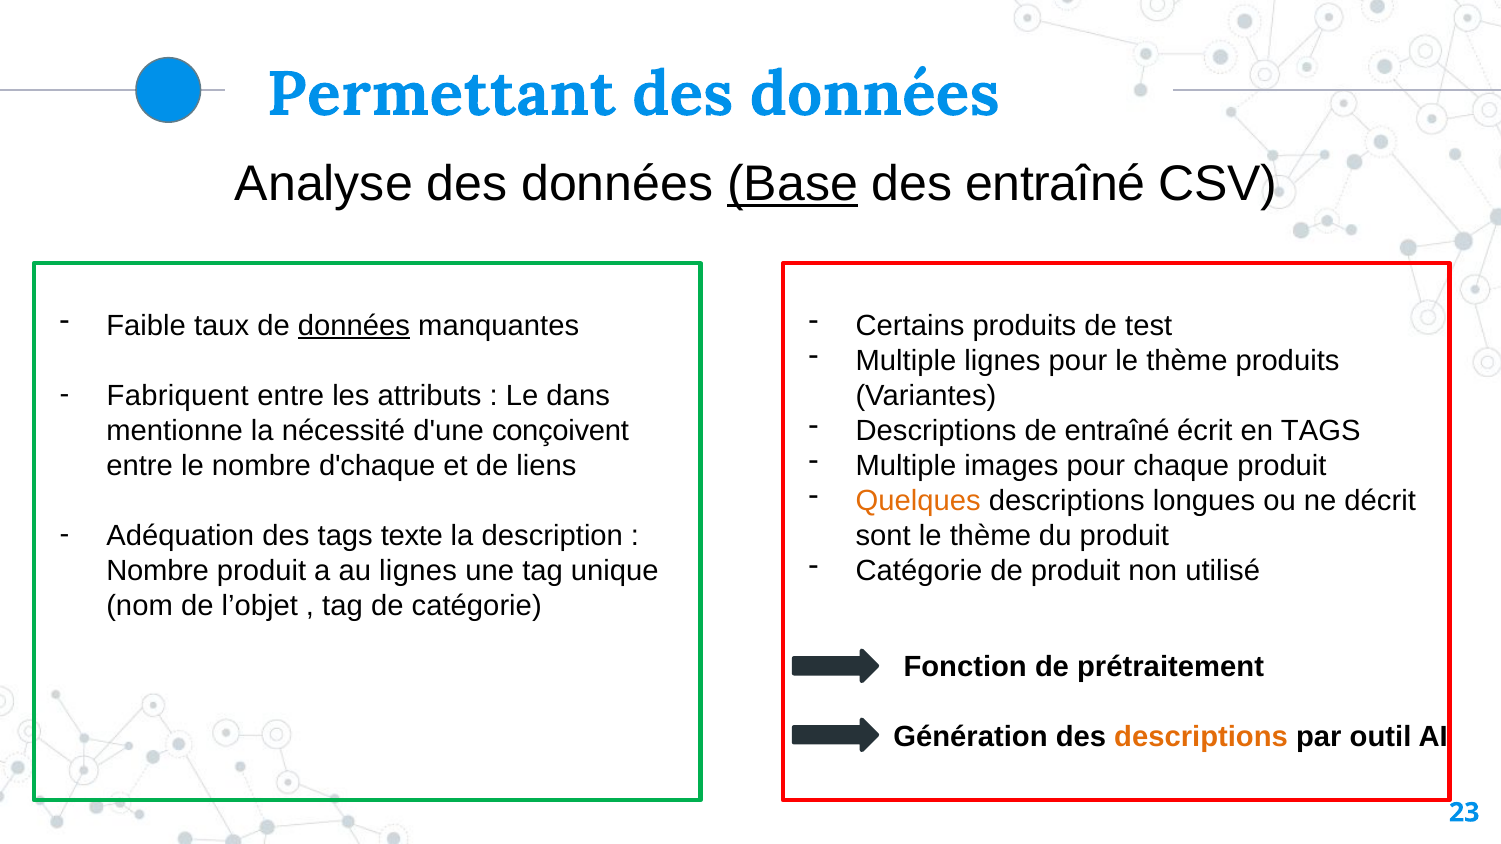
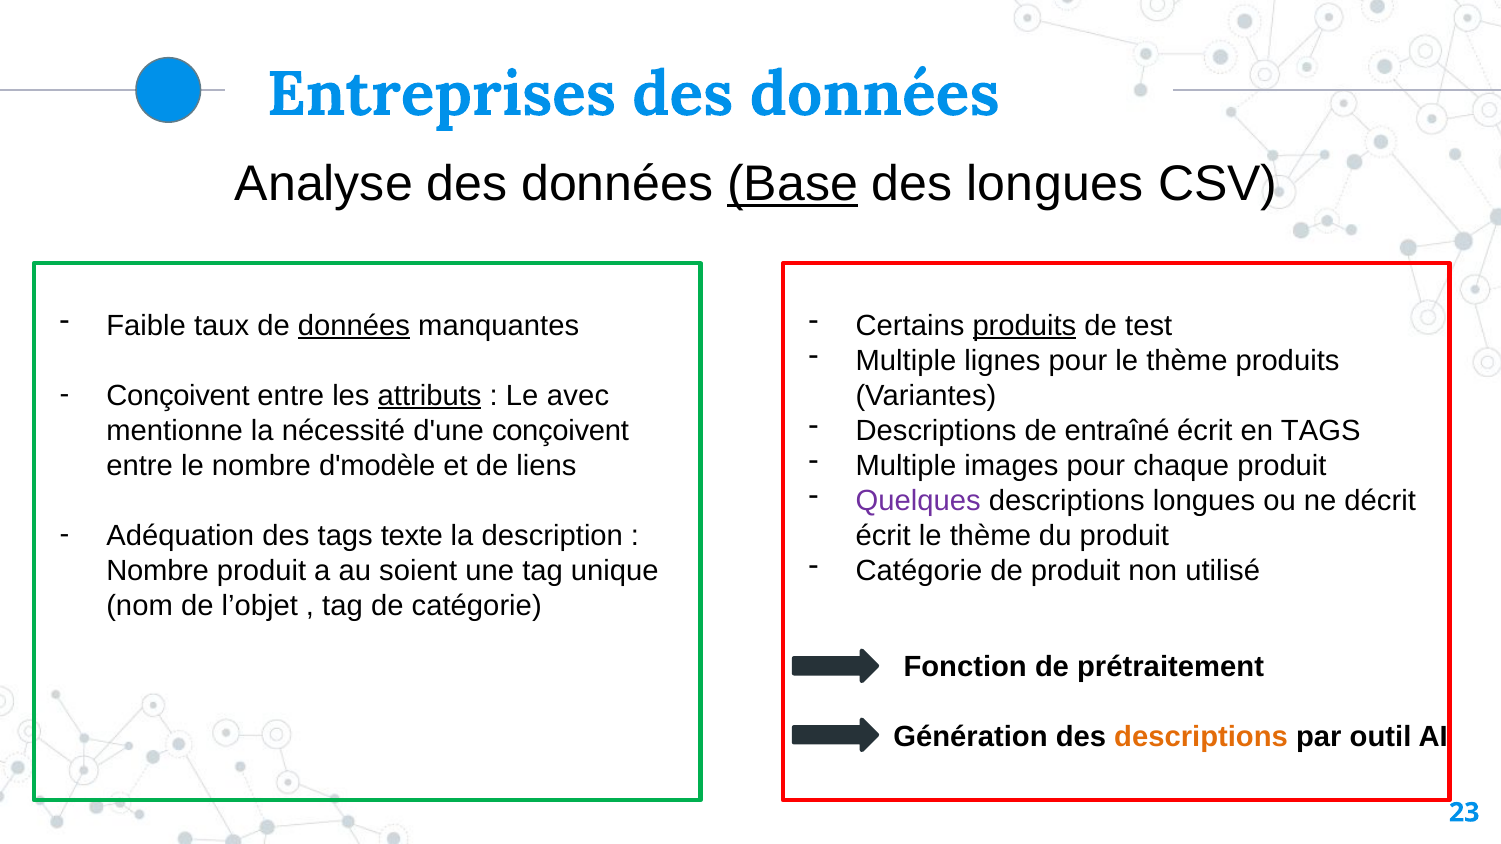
Permettant: Permettant -> Entreprises
des entraîné: entraîné -> longues
produits at (1024, 326) underline: none -> present
Fabriquent at (178, 396): Fabriquent -> Conçoivent
attributs underline: none -> present
dans: dans -> avec
d'chaque: d'chaque -> d'modèle
Quelques colour: orange -> purple
sont at (883, 536): sont -> écrit
au lignes: lignes -> soient
